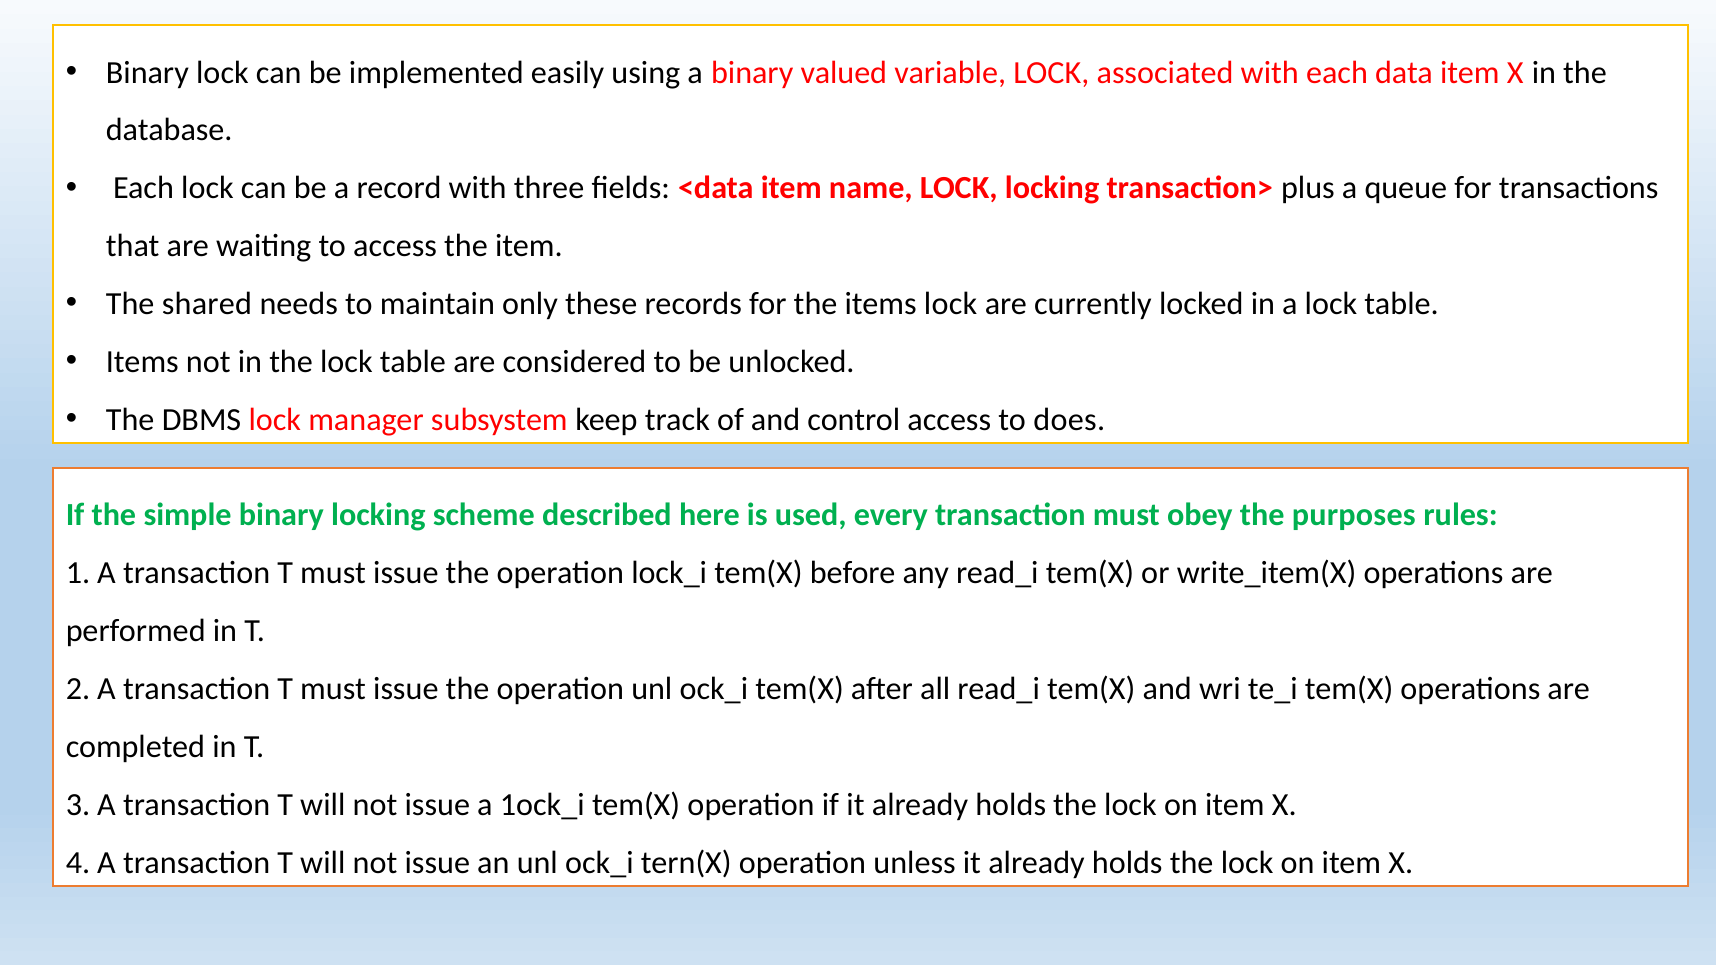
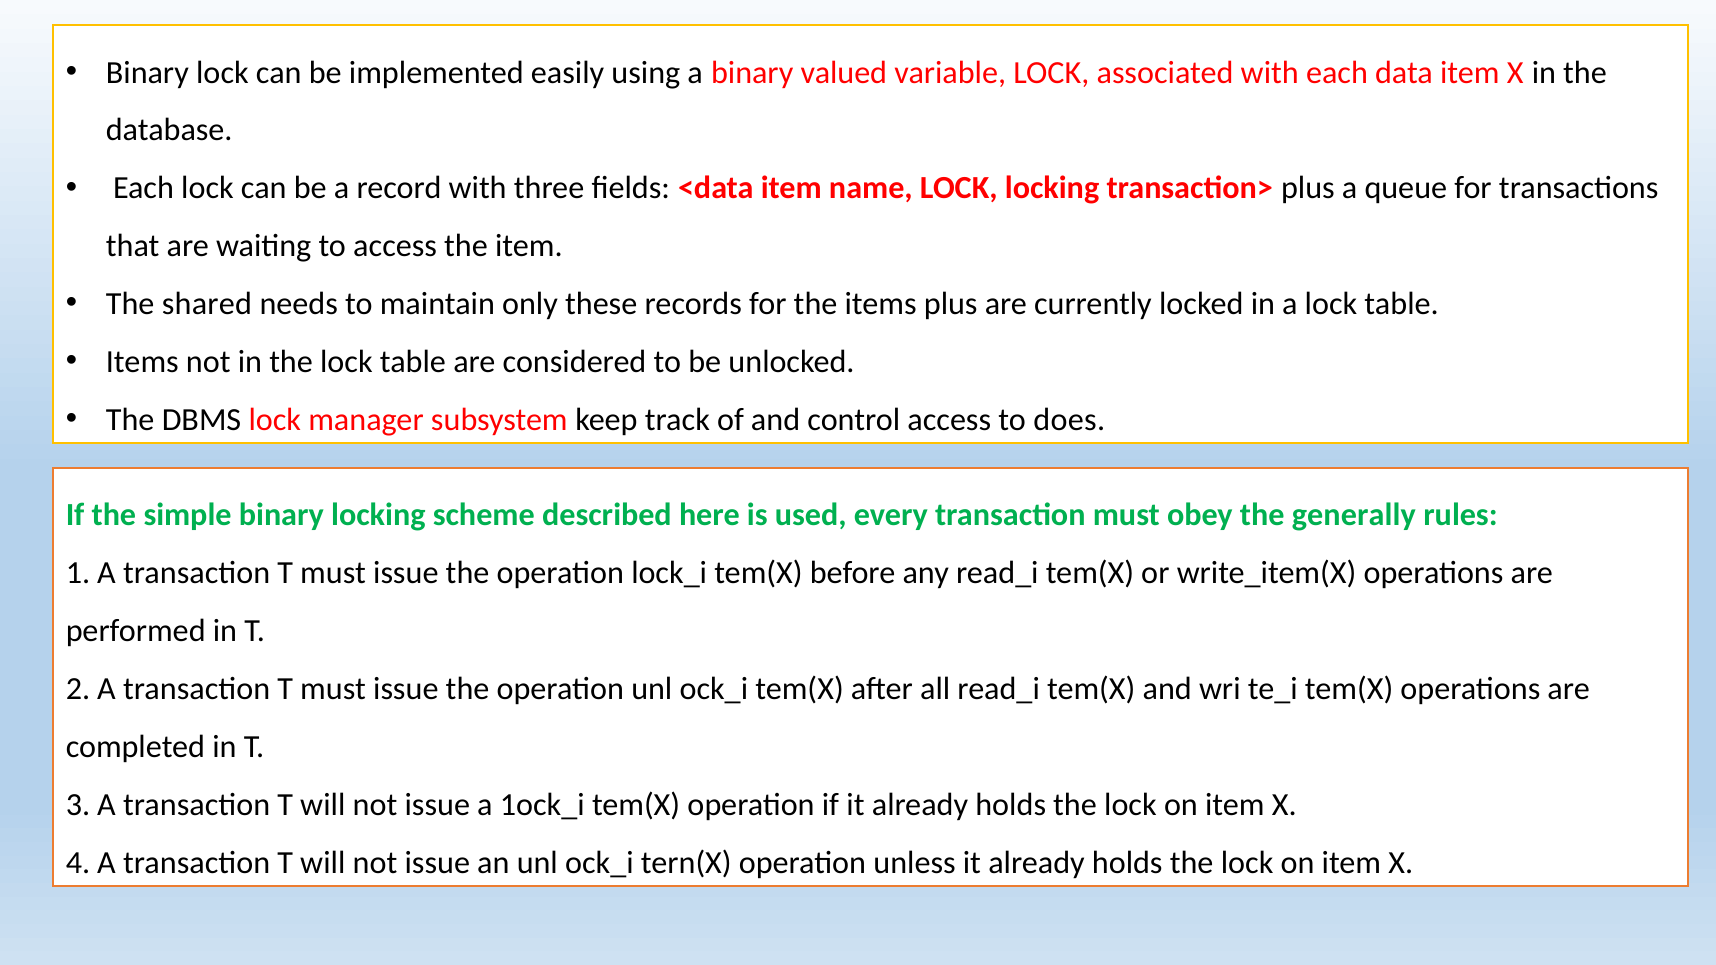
items lock: lock -> plus
purposes: purposes -> generally
